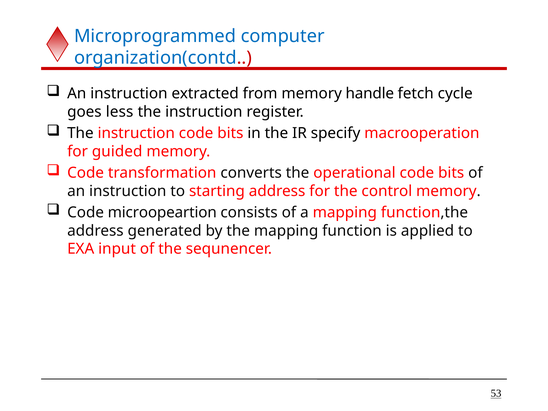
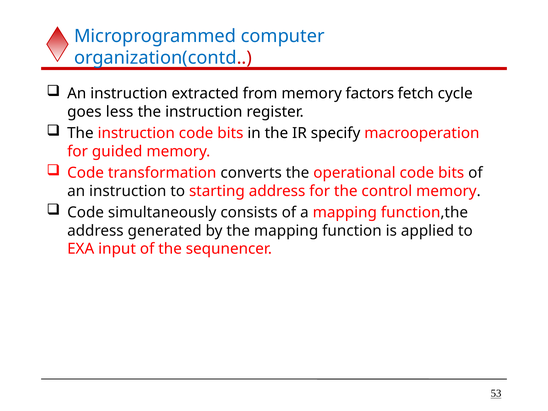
handle: handle -> factors
microopeartion: microopeartion -> simultaneously
